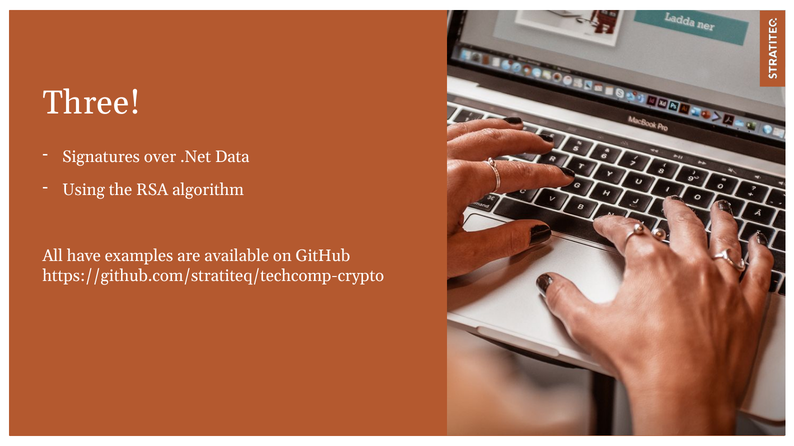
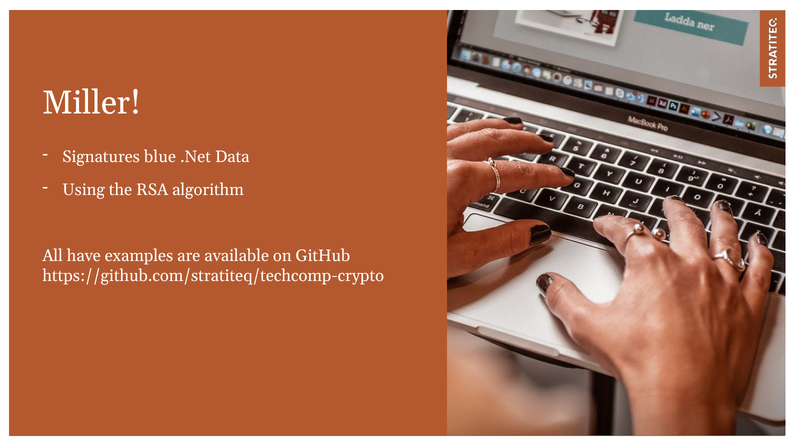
Three: Three -> Miller
over: over -> blue
